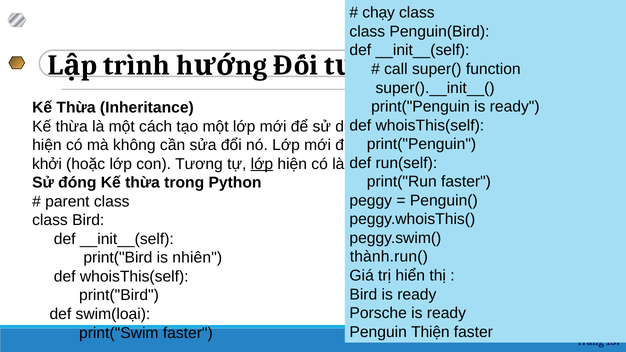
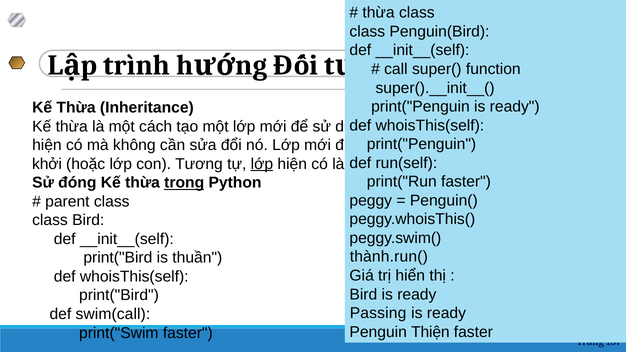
chạy at (379, 13): chạy -> thừa
trong underline: none -> present
nhiên: nhiên -> thuần
Porsche: Porsche -> Passing
swim(loại: swim(loại -> swim(call
